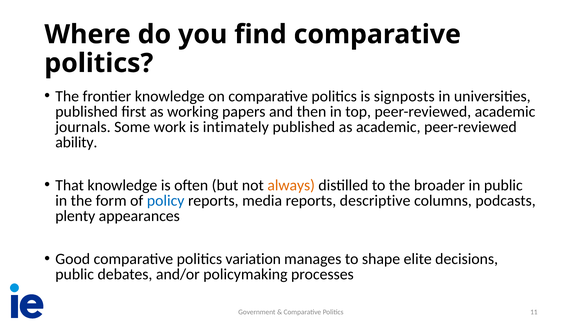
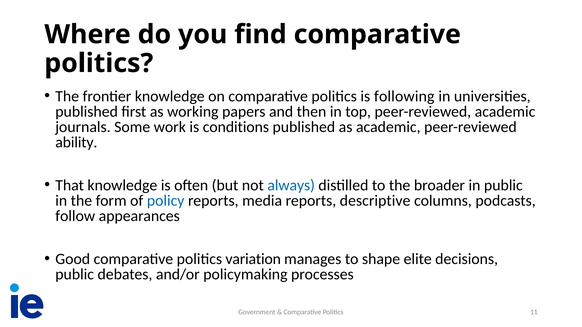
signposts: signposts -> following
intimately: intimately -> conditions
always colour: orange -> blue
plenty: plenty -> follow
